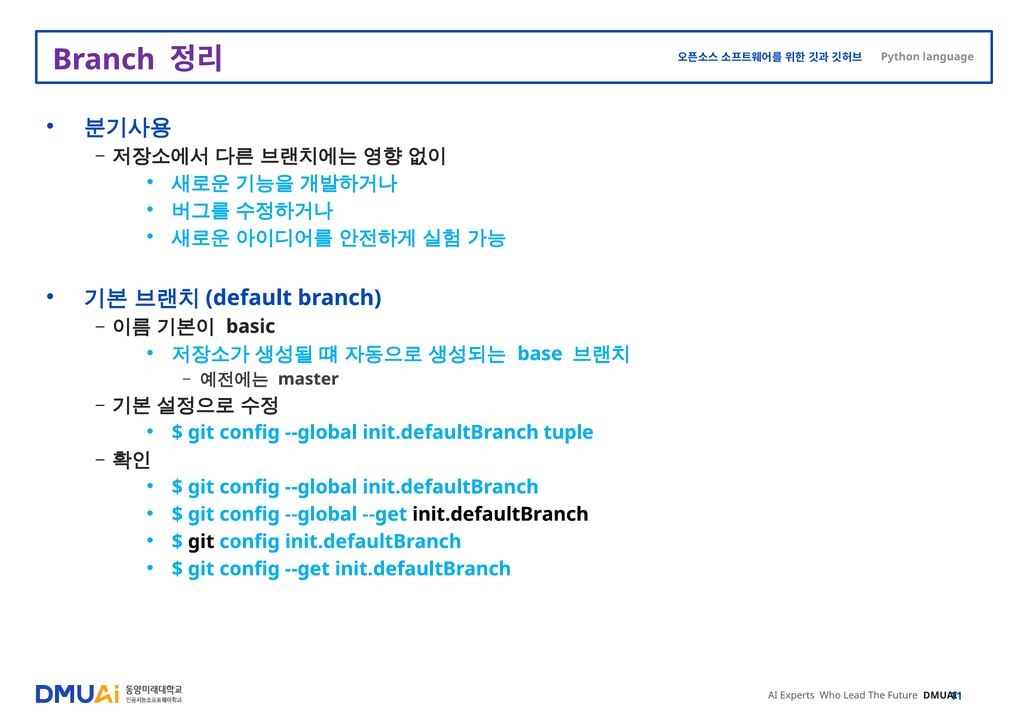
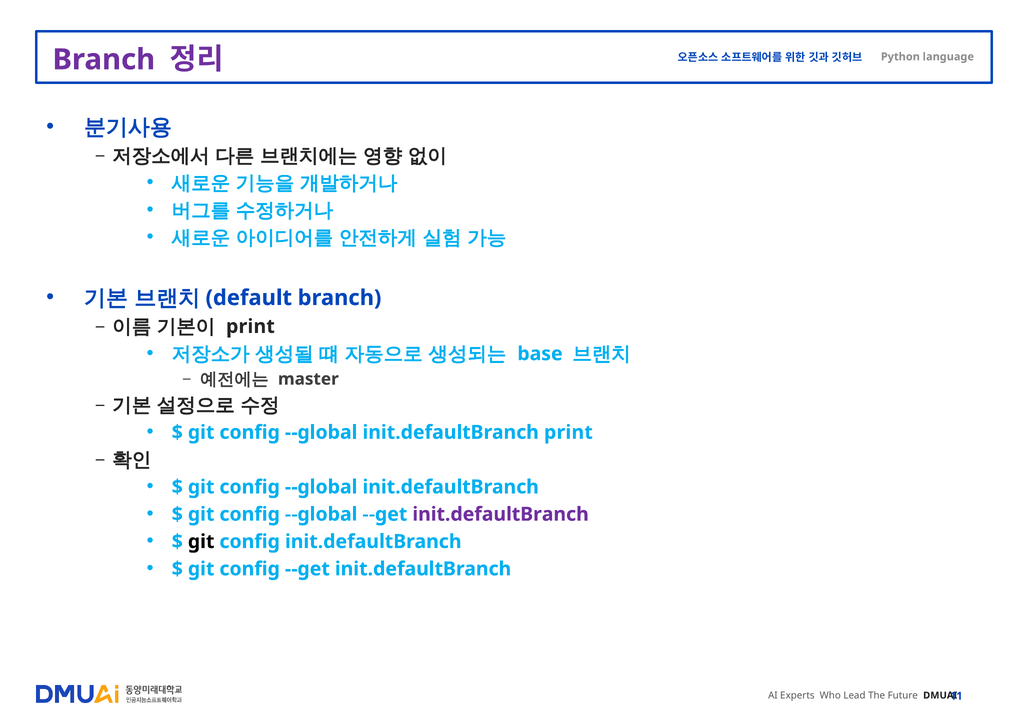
basic at (251, 326): basic -> print
init.defaultBranch tuple: tuple -> print
init.defaultBranch at (501, 514) colour: black -> purple
